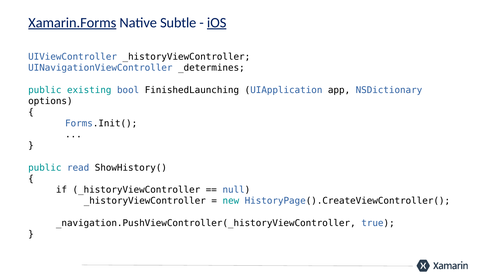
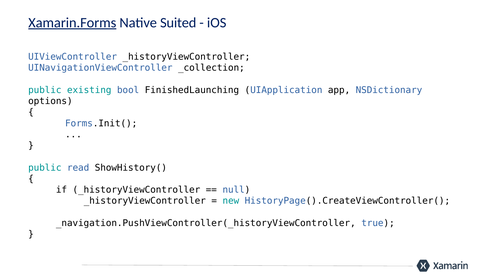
Subtle: Subtle -> Suited
iOS underline: present -> none
_determines: _determines -> _collection
